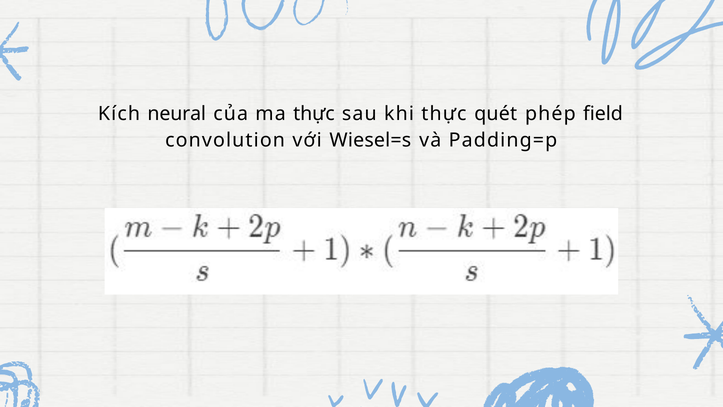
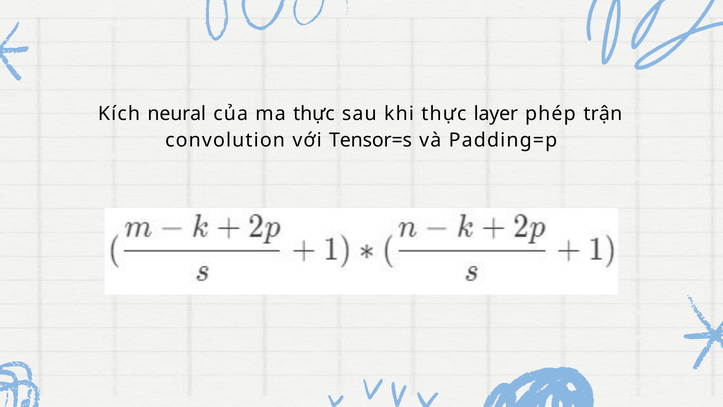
quét: quét -> layer
field: field -> trận
Wiesel=s: Wiesel=s -> Tensor=s
